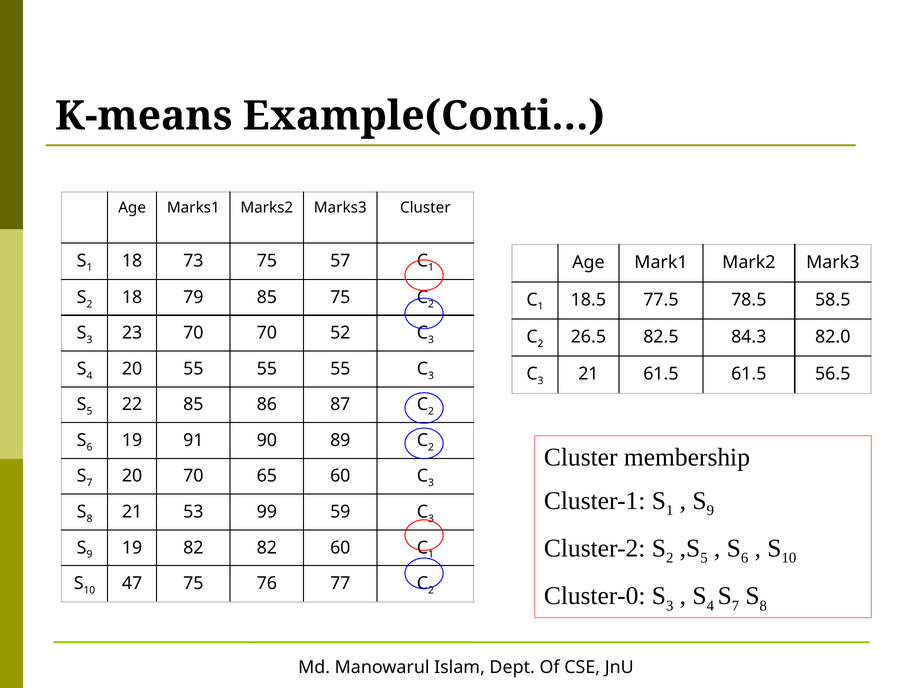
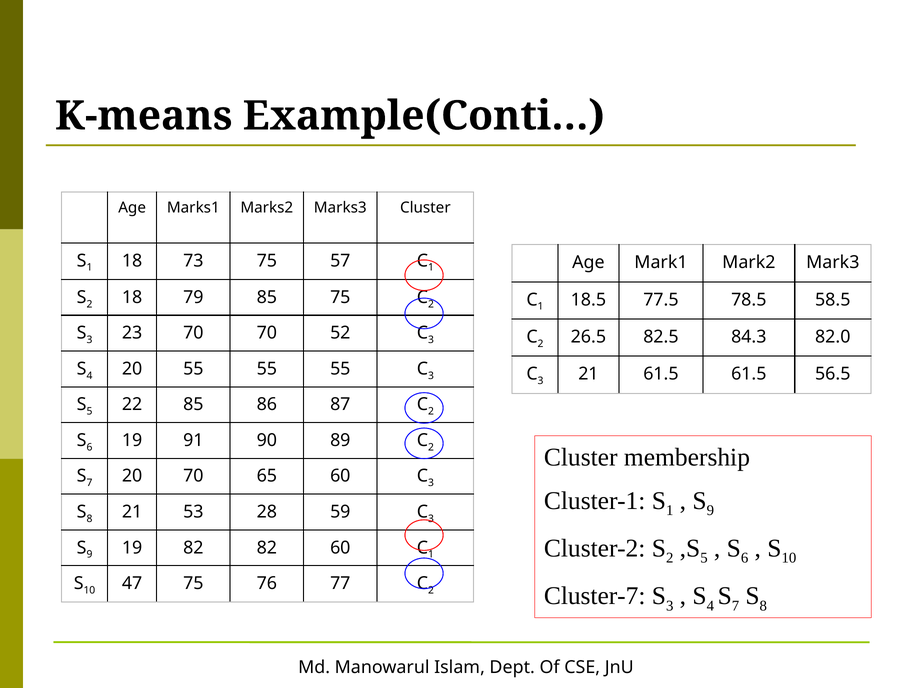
99: 99 -> 28
Cluster-0: Cluster-0 -> Cluster-7
